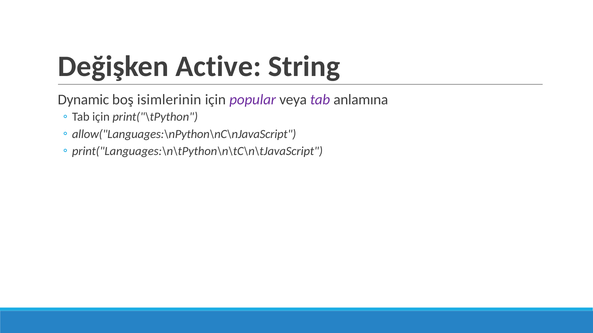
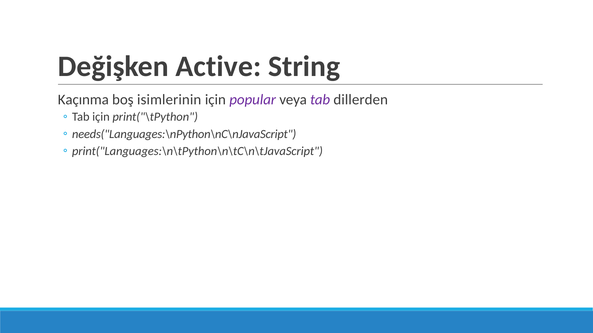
Dynamic: Dynamic -> Kaçınma
anlamına: anlamına -> dillerden
allow("Languages:\nPython\nC\nJavaScript: allow("Languages:\nPython\nC\nJavaScript -> needs("Languages:\nPython\nC\nJavaScript
